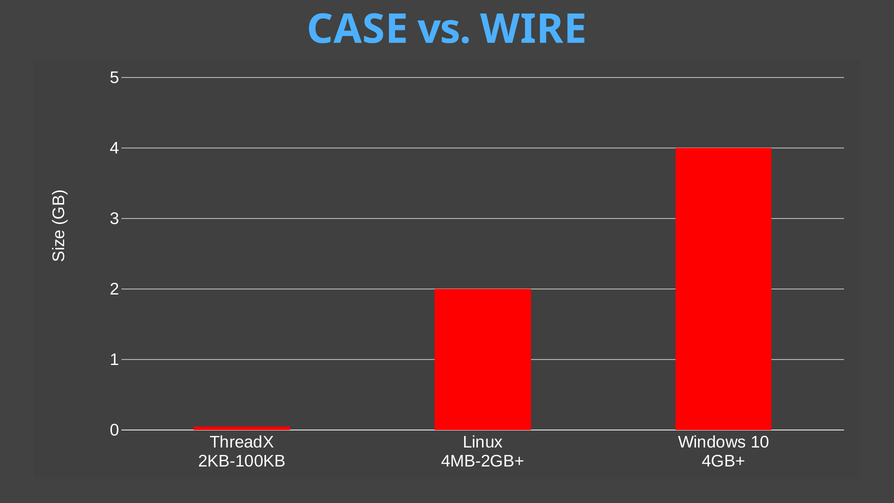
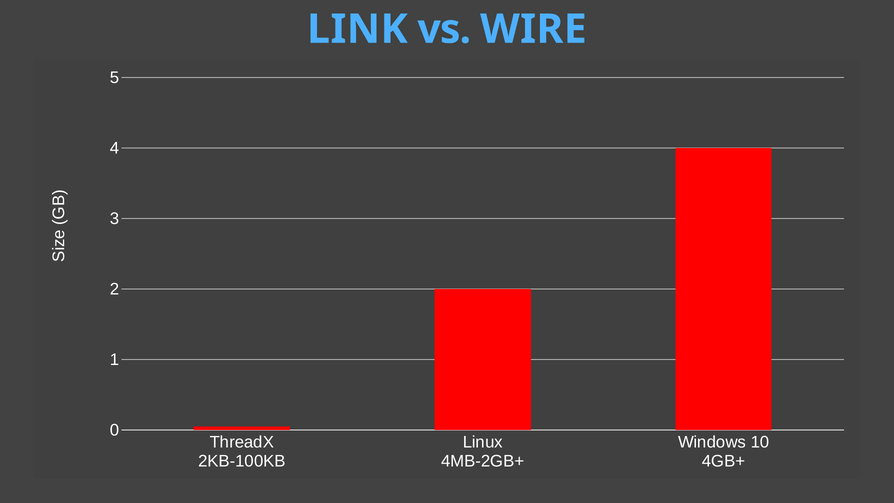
CASE: CASE -> LINK
